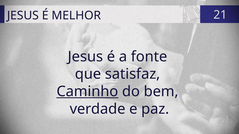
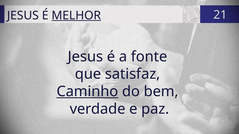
MELHOR underline: none -> present
